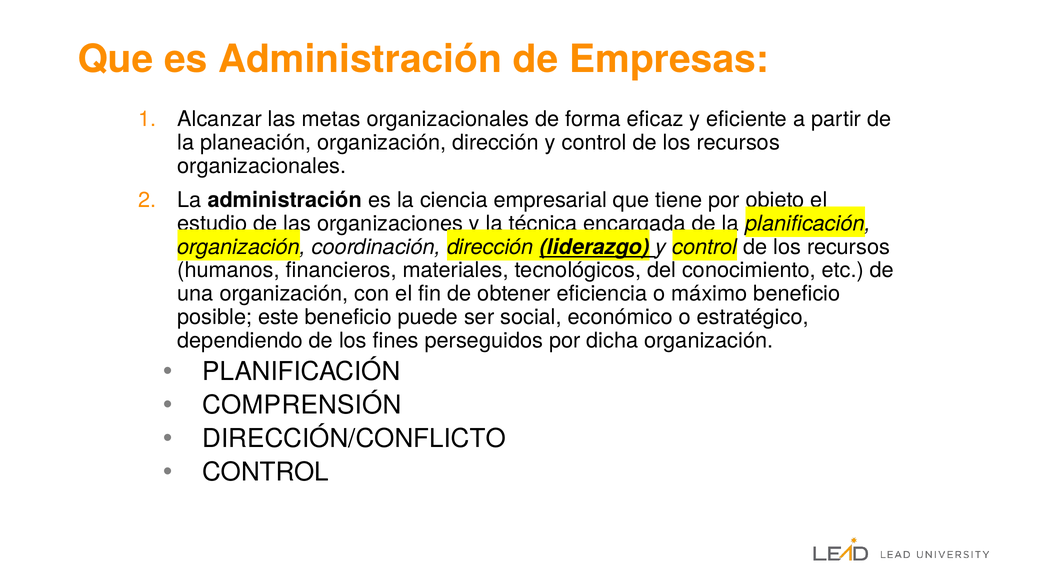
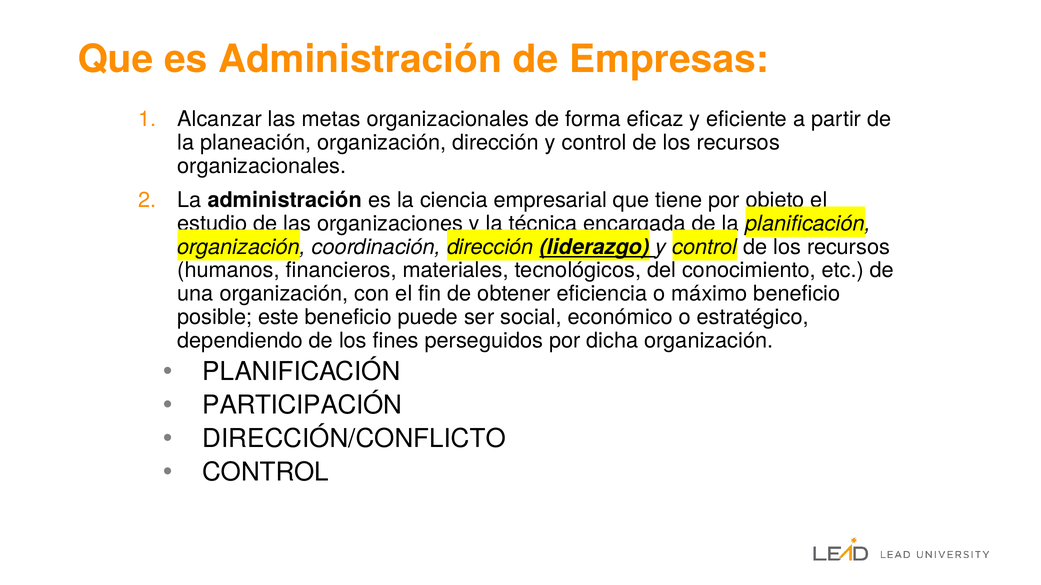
COMPRENSIÓN: COMPRENSIÓN -> PARTICIPACIÓN
